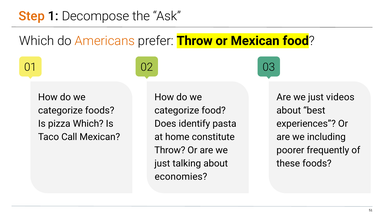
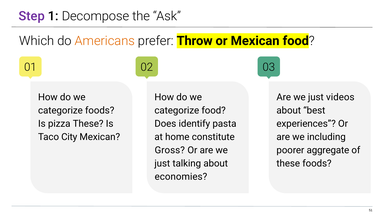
Step colour: orange -> purple
pizza Which: Which -> These
Call: Call -> City
Throw at (170, 150): Throw -> Gross
frequently: frequently -> aggregate
